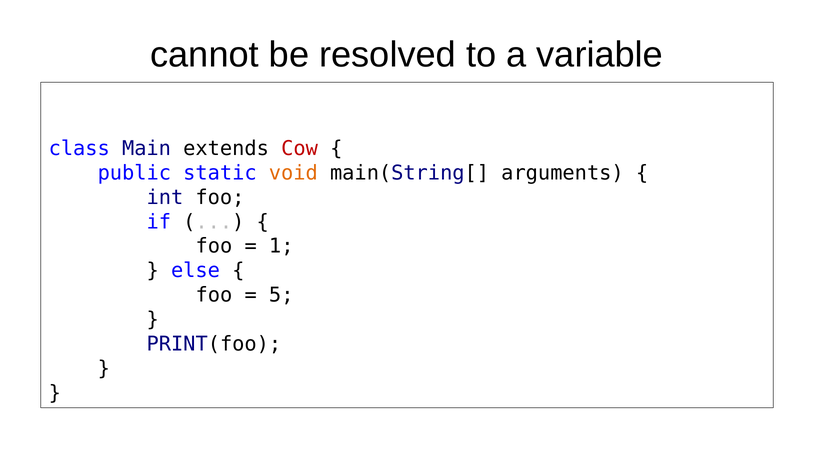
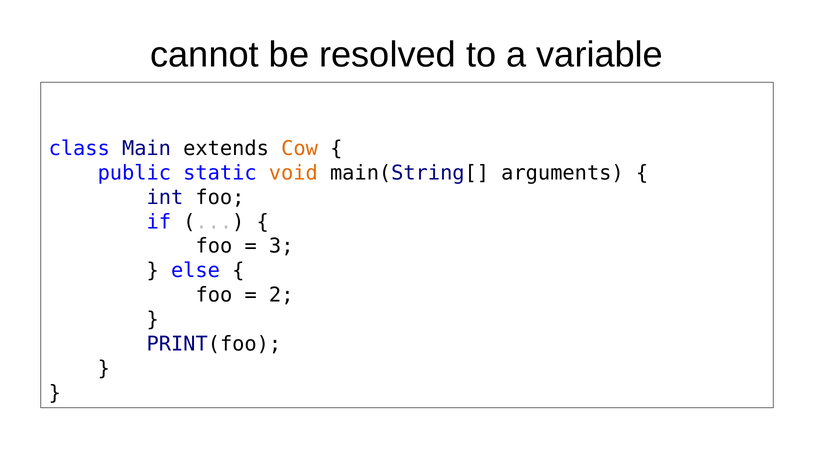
Cow colour: red -> orange
1: 1 -> 3
5: 5 -> 2
